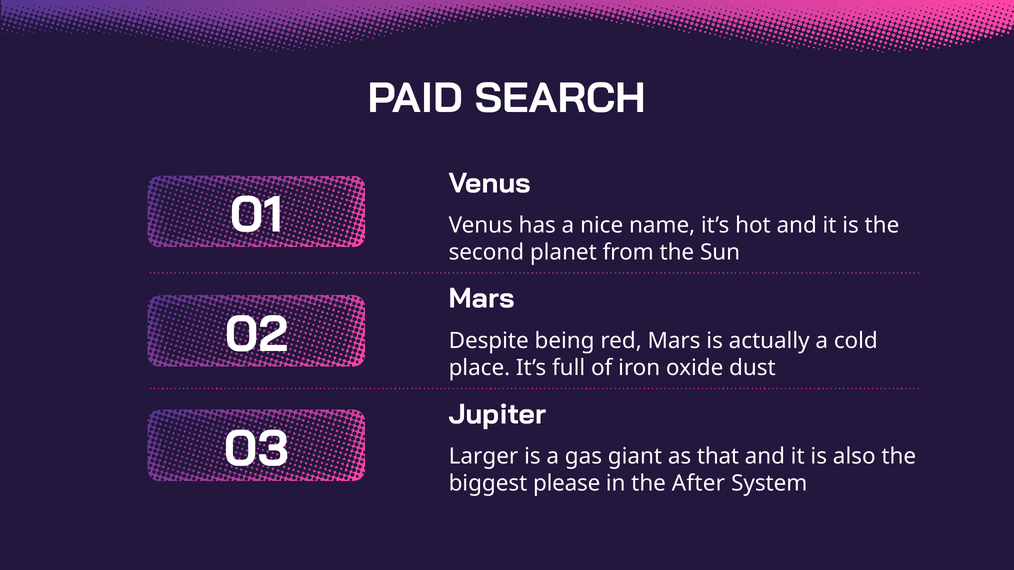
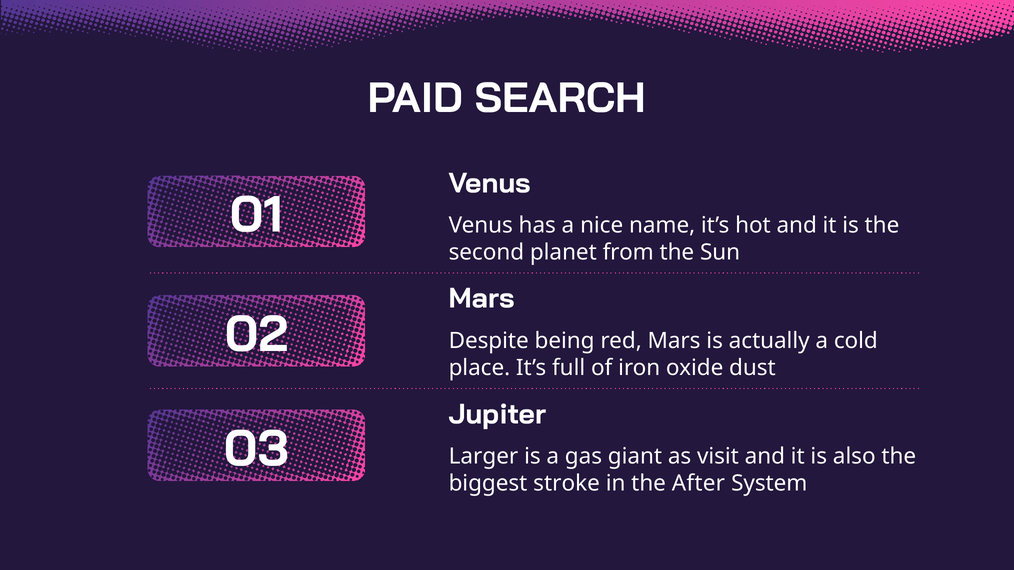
that: that -> visit
please: please -> stroke
